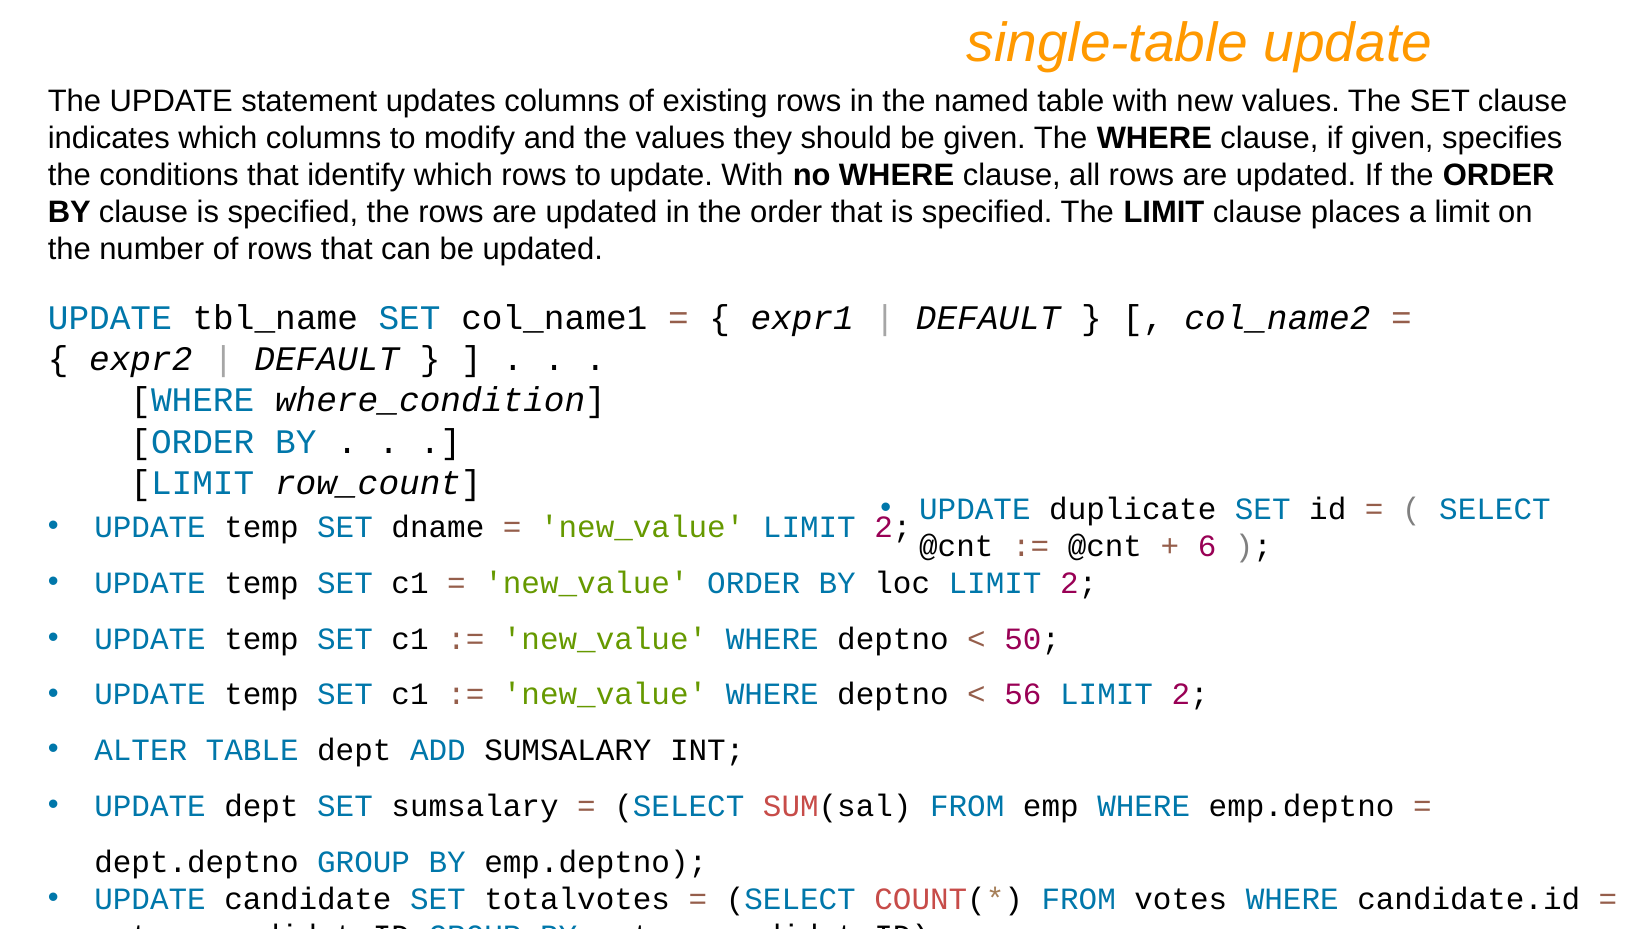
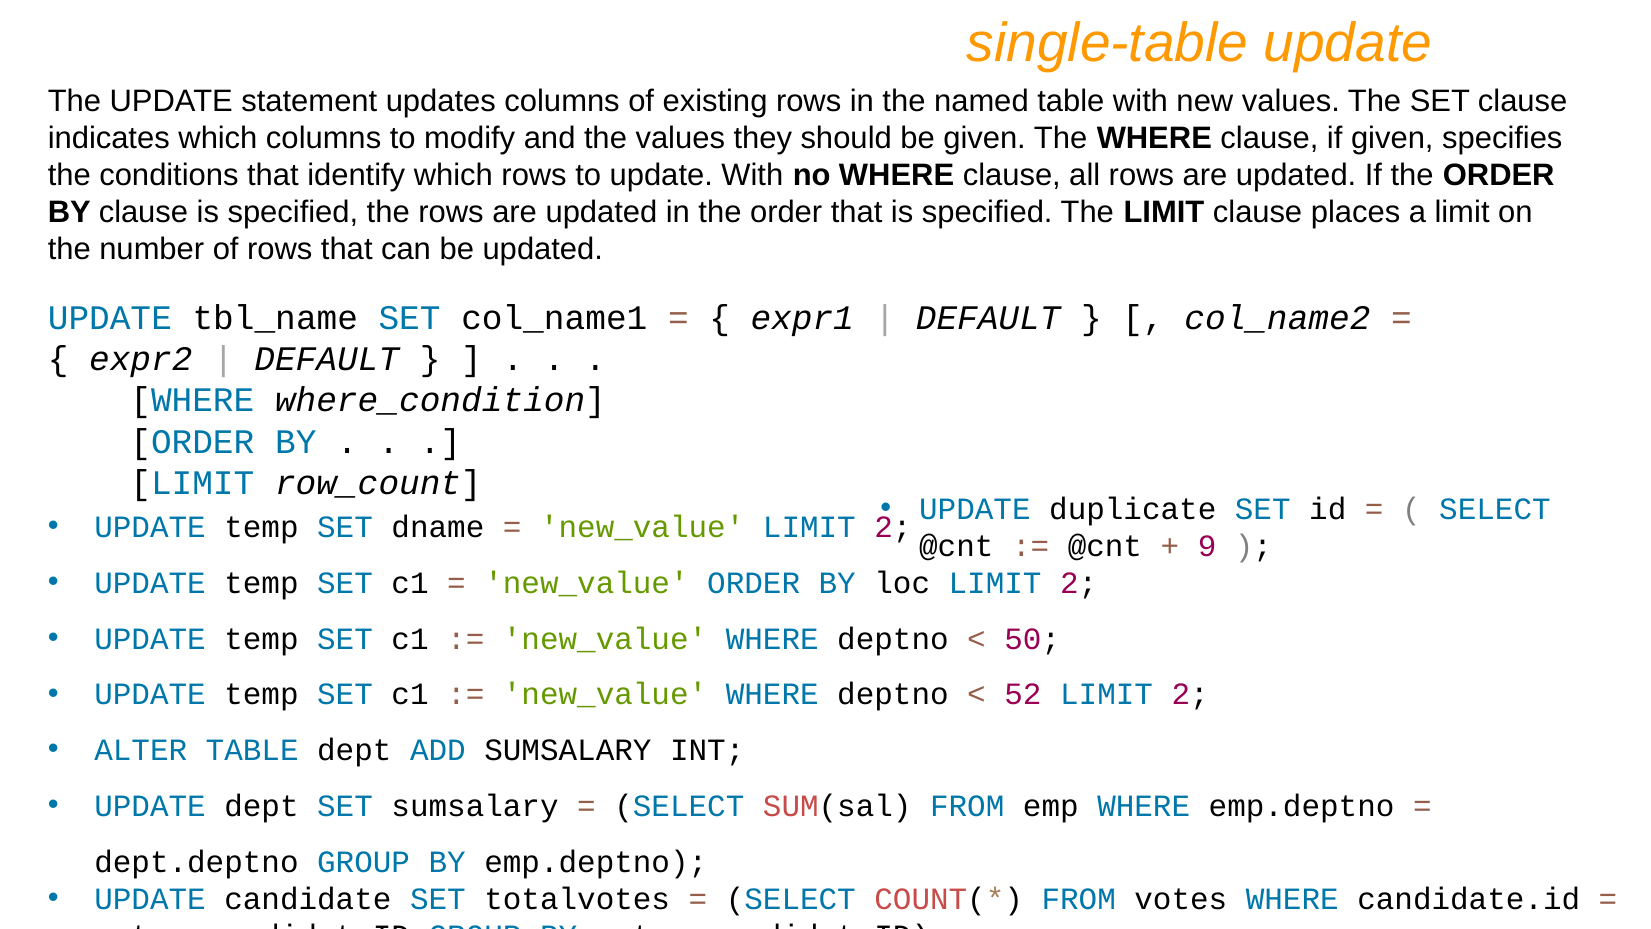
6: 6 -> 9
56: 56 -> 52
